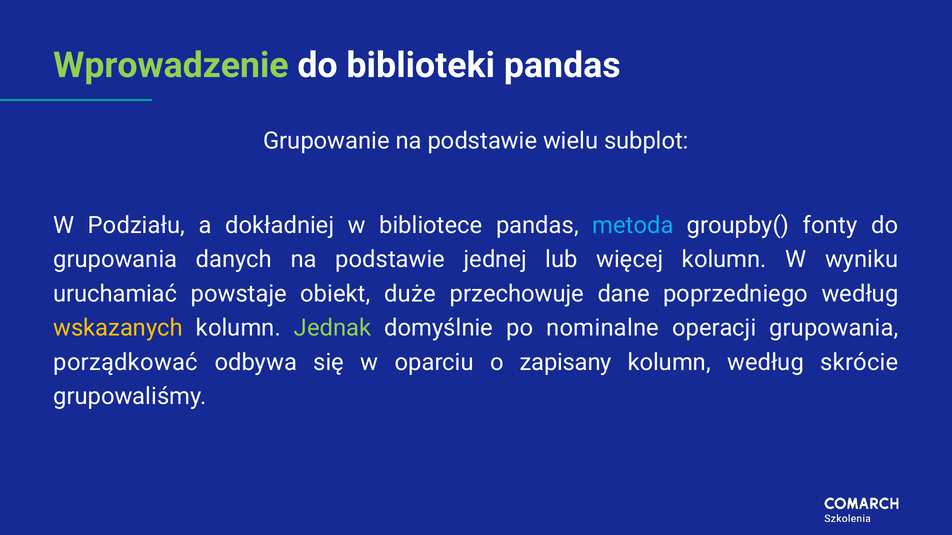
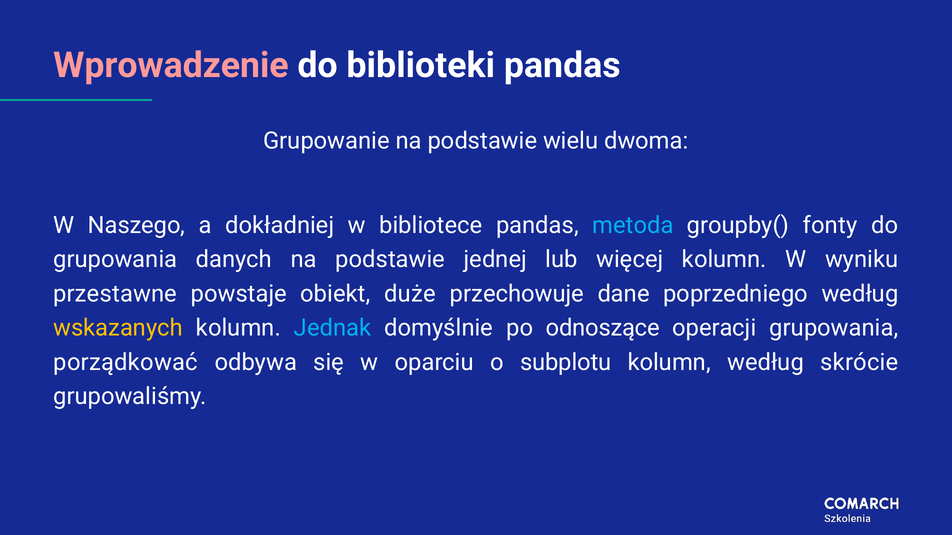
Wprowadzenie colour: light green -> pink
subplot: subplot -> dwoma
Podziału: Podziału -> Naszego
uruchamiać: uruchamiać -> przestawne
Jednak colour: light green -> light blue
nominalne: nominalne -> odnoszące
zapisany: zapisany -> subplotu
